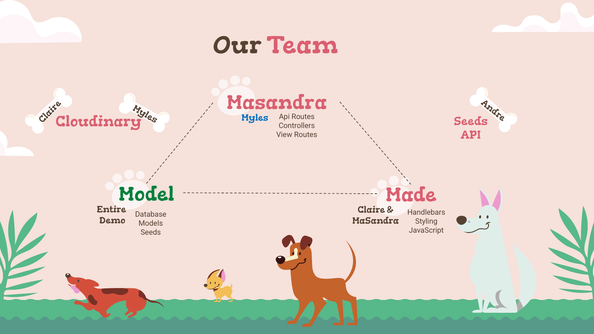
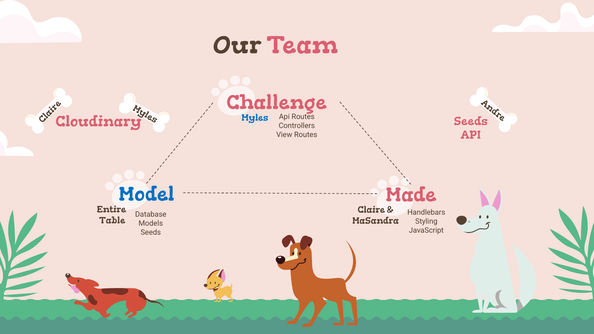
Masandra at (277, 103): Masandra -> Challenge
Model colour: green -> blue
Demo: Demo -> Table
